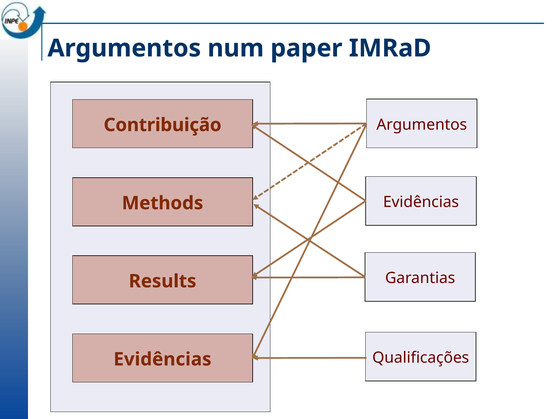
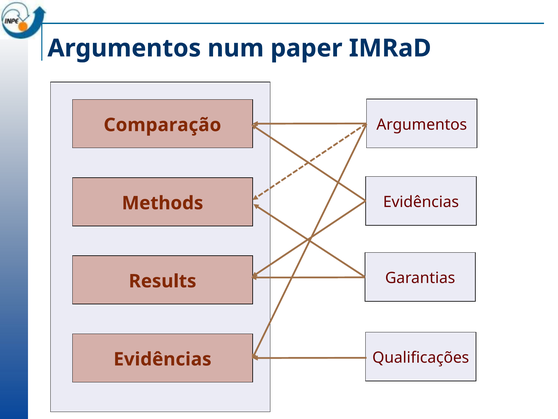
Contribuição: Contribuição -> Comparação
